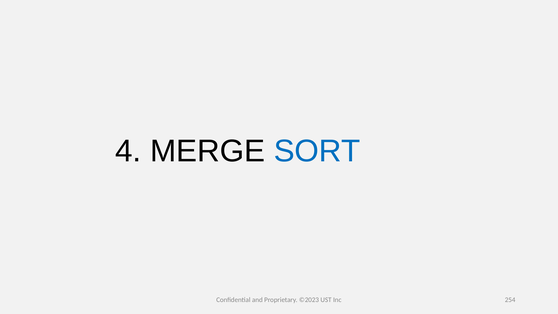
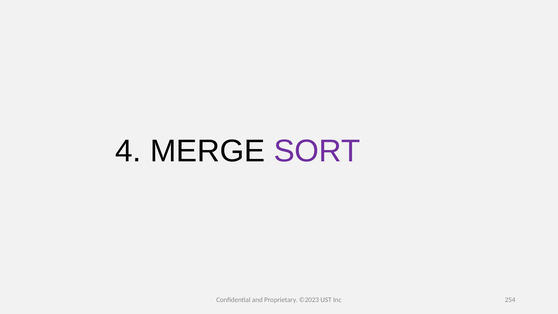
SORT colour: blue -> purple
